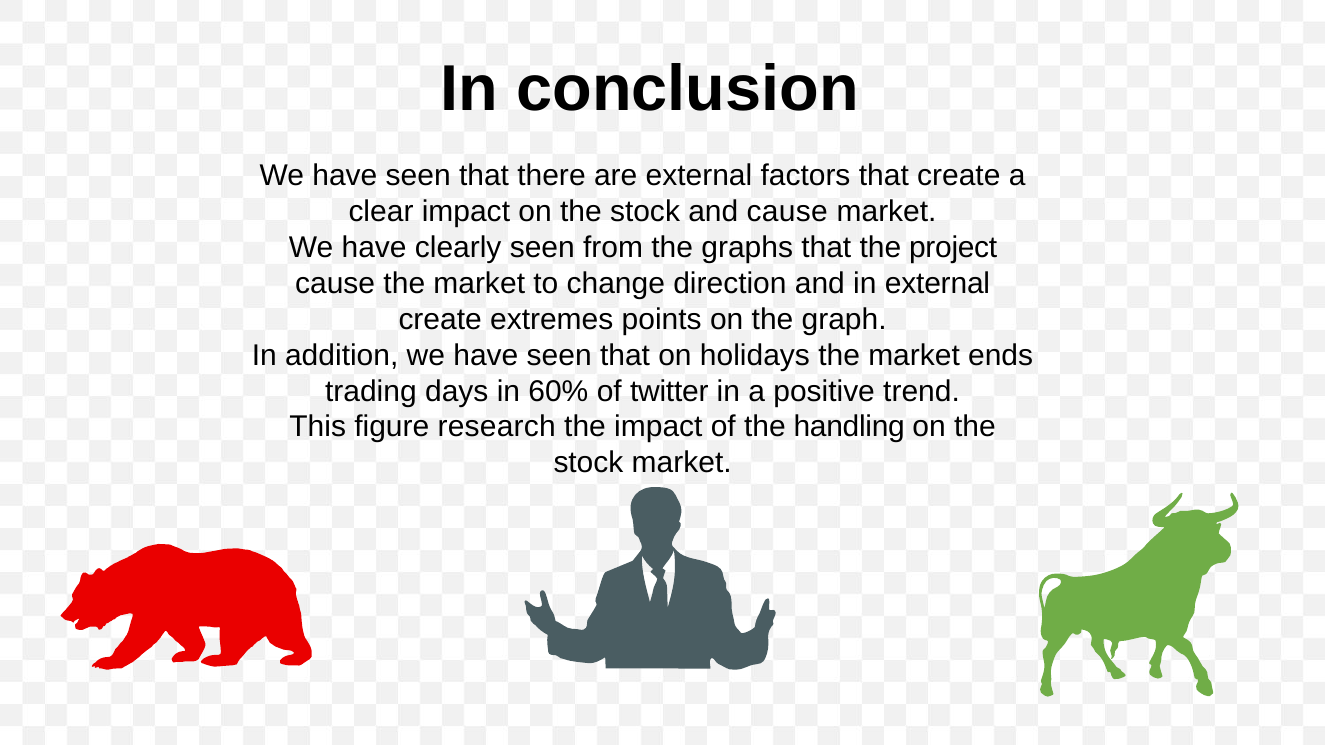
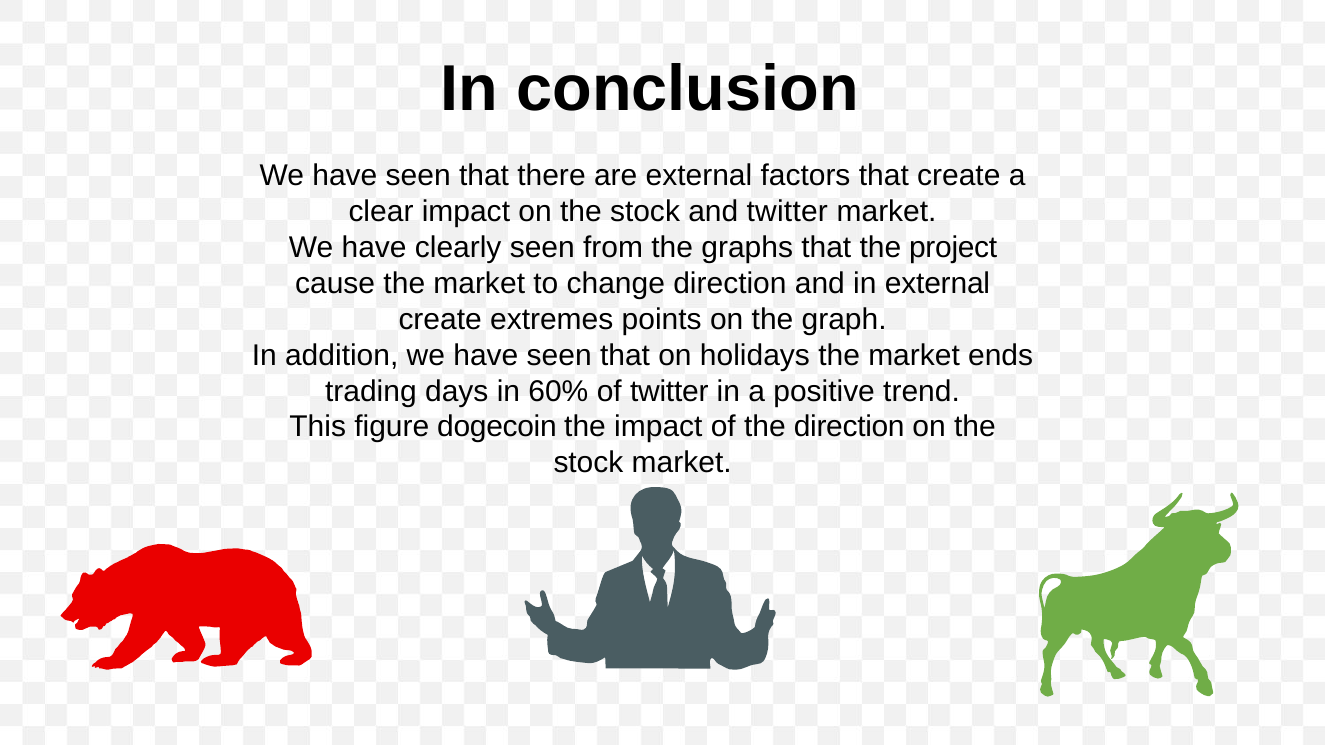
and cause: cause -> twitter
research: research -> dogecoin
the handling: handling -> direction
